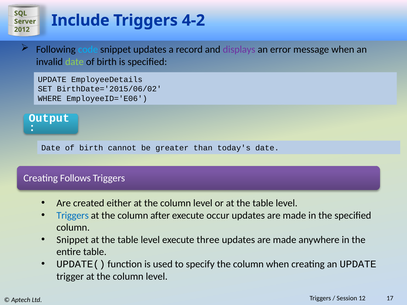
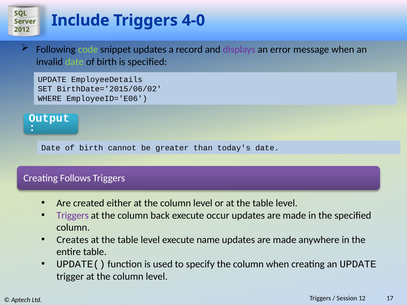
4-2: 4-2 -> 4-0
code colour: light blue -> light green
Triggers at (73, 215) colour: blue -> purple
after: after -> back
Snippet at (73, 240): Snippet -> Creates
three: three -> name
